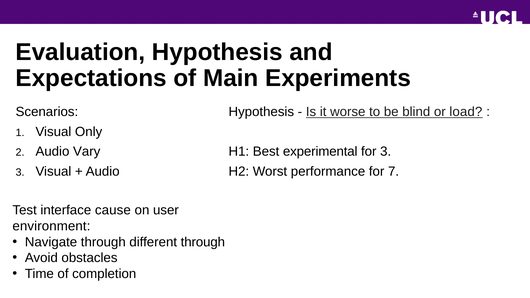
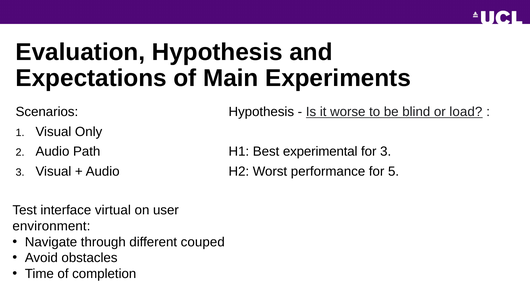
Vary: Vary -> Path
7: 7 -> 5
cause: cause -> virtual
different through: through -> couped
